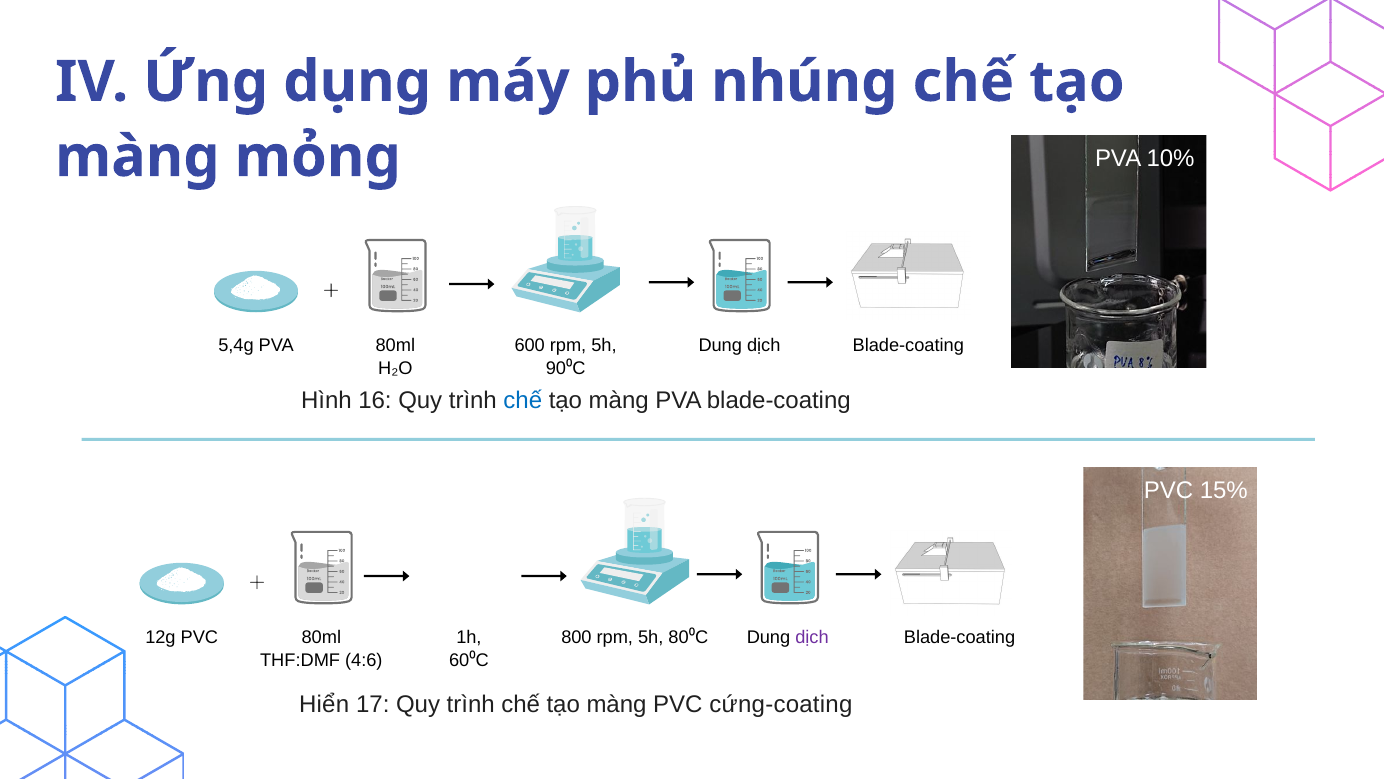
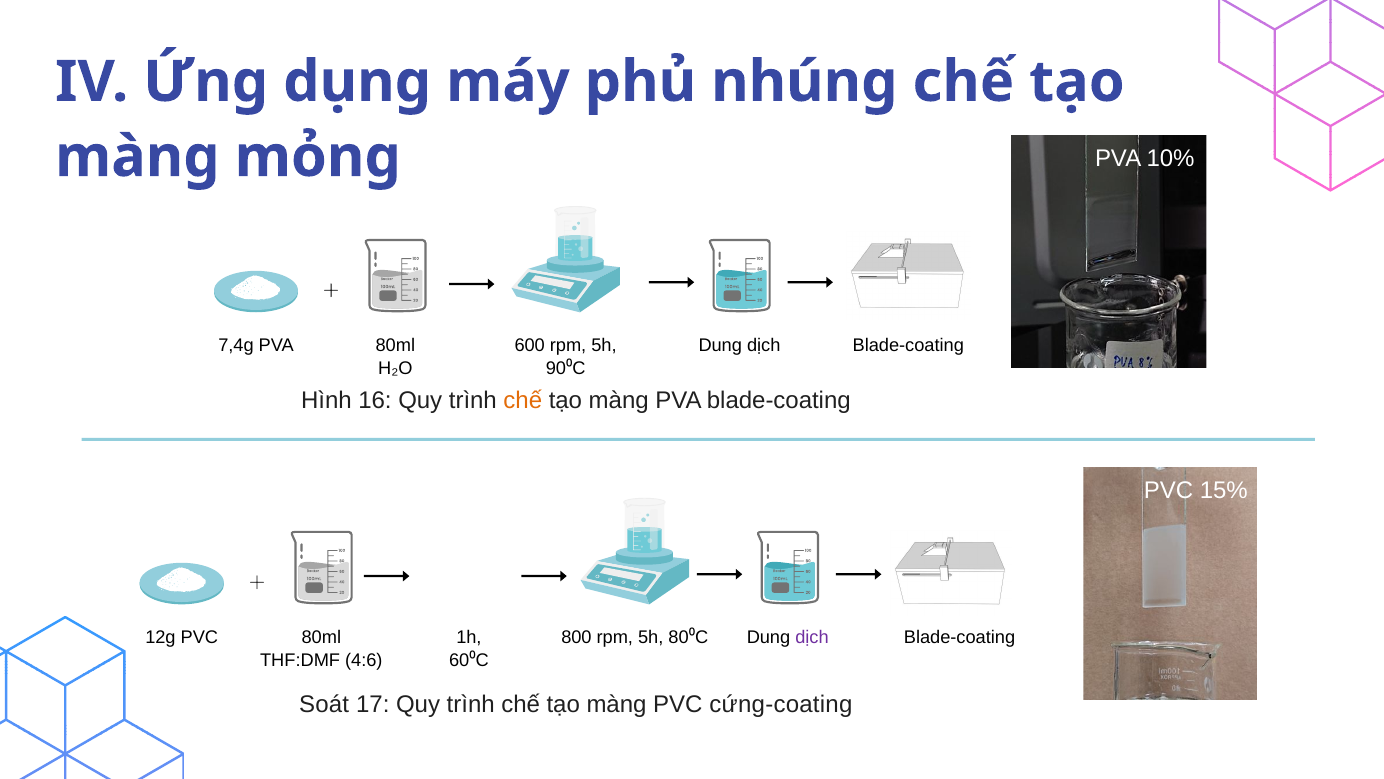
5,4g: 5,4g -> 7,4g
chế at (523, 401) colour: blue -> orange
Hiển: Hiển -> Soát
